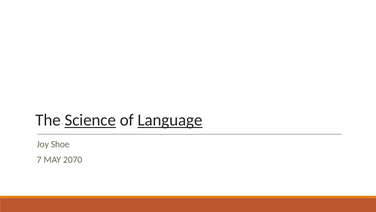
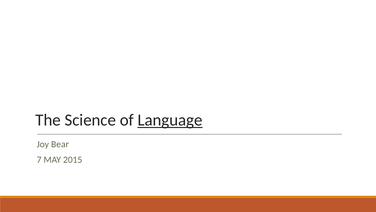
Science underline: present -> none
Shoe: Shoe -> Bear
2070: 2070 -> 2015
